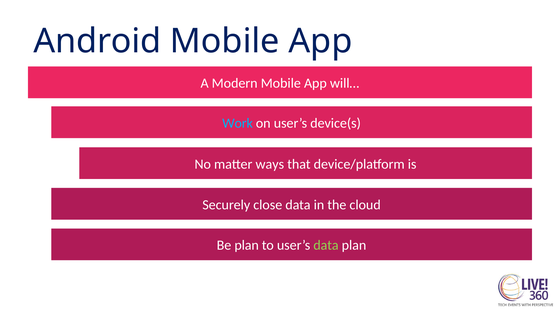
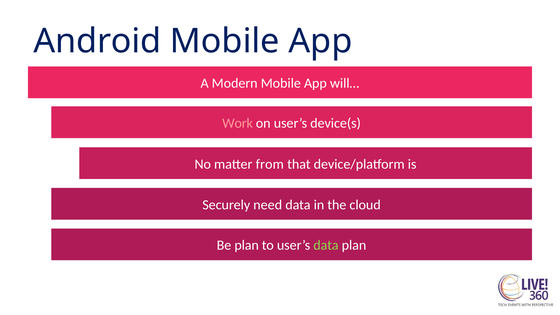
Work colour: light blue -> pink
ways: ways -> from
close: close -> need
